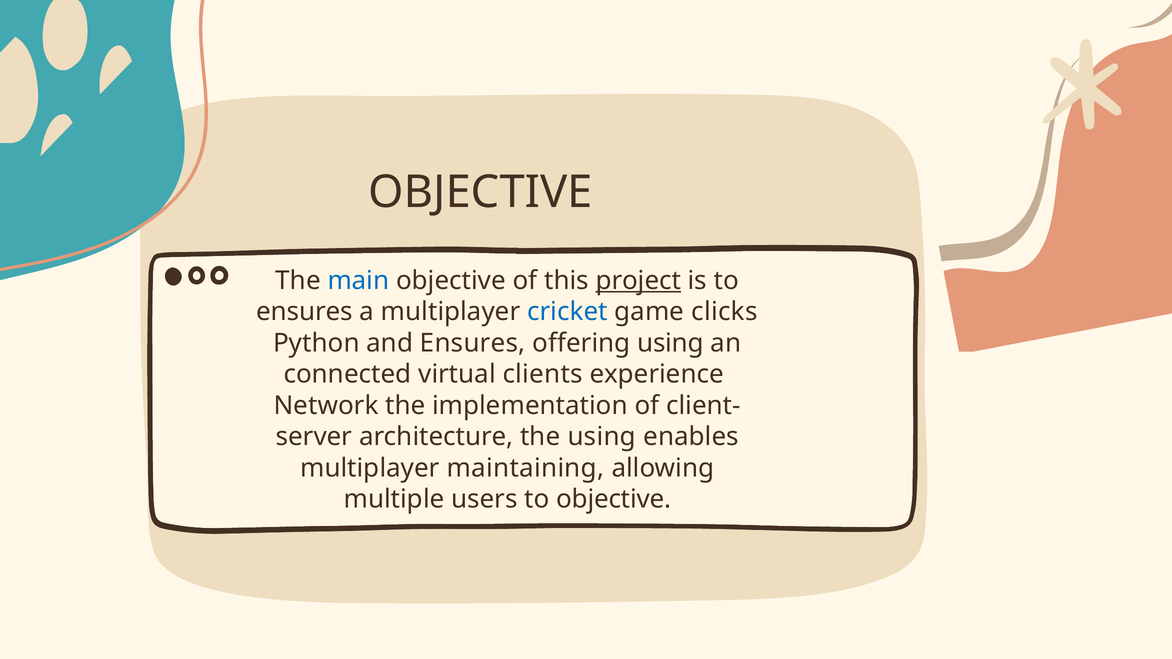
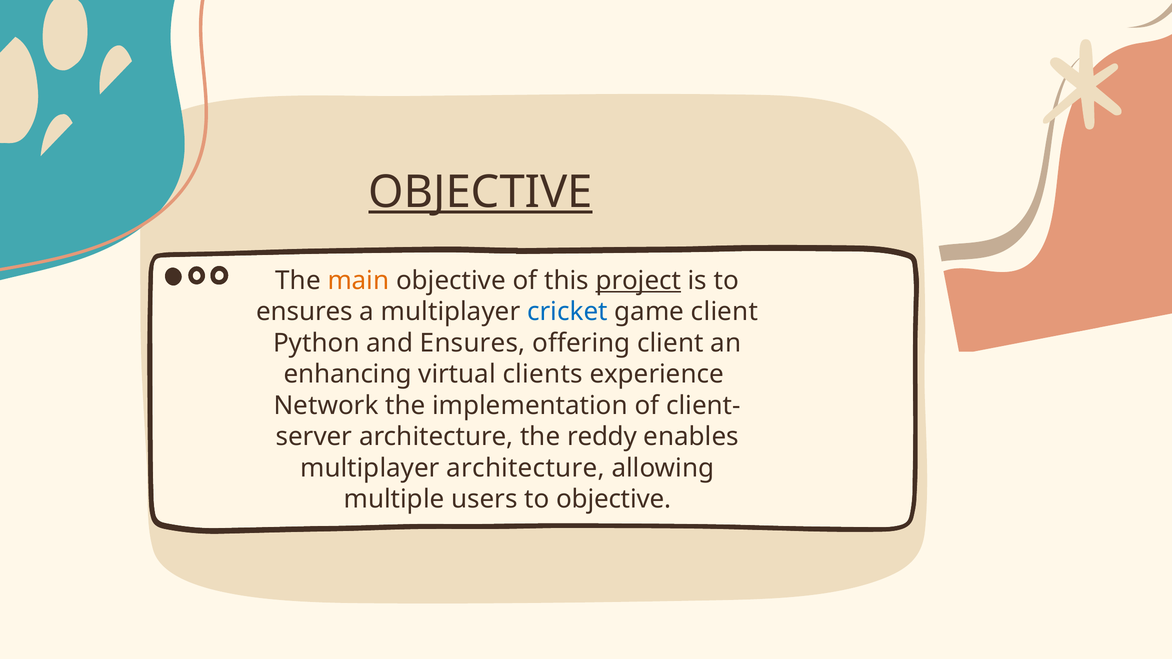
OBJECTIVE at (480, 193) underline: none -> present
main colour: blue -> orange
game clicks: clicks -> client
offering using: using -> client
connected: connected -> enhancing
the using: using -> reddy
multiplayer maintaining: maintaining -> architecture
